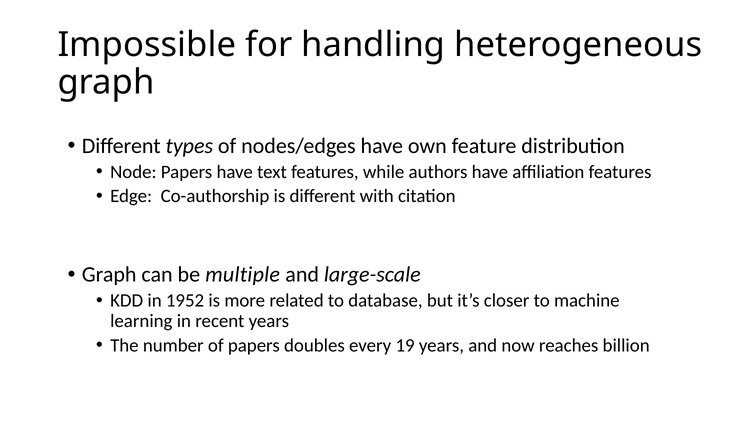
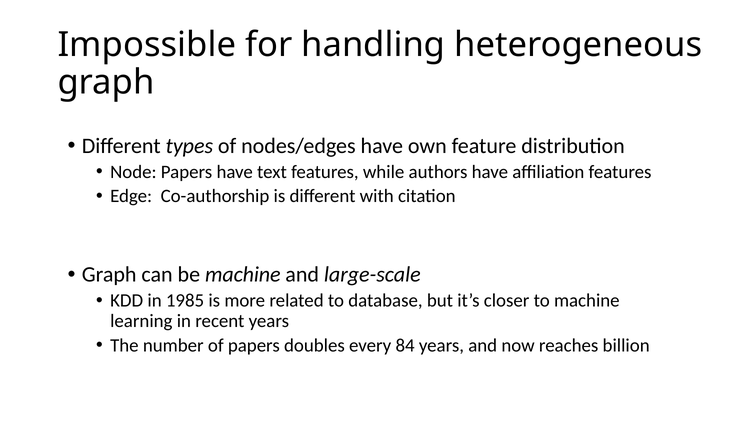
be multiple: multiple -> machine
1952: 1952 -> 1985
19: 19 -> 84
